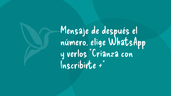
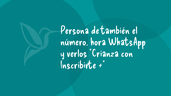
Mensaje: Mensaje -> Persona
después: después -> también
elige: elige -> hora
